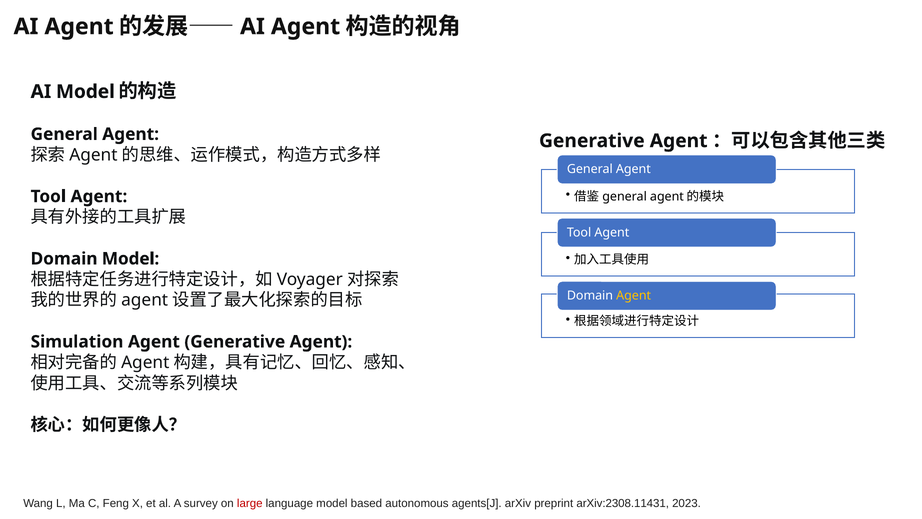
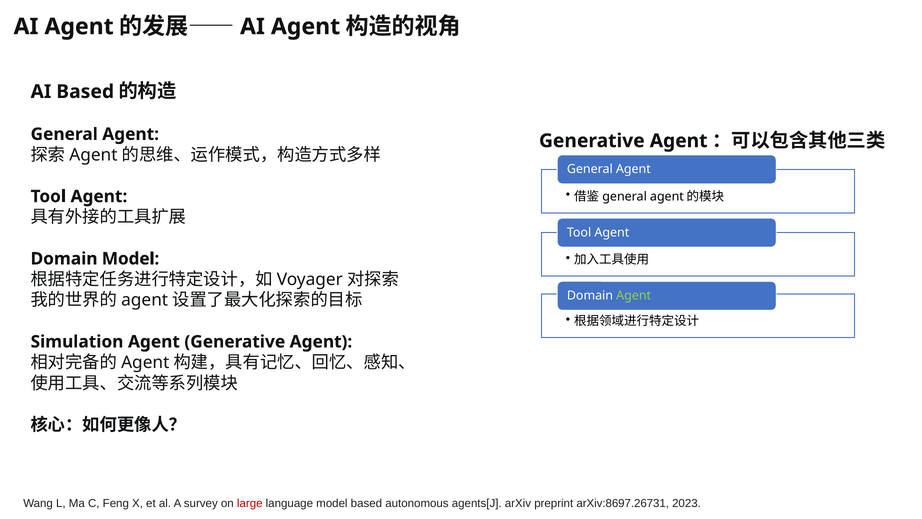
AI Model: Model -> Based
Agent at (634, 296) colour: yellow -> light green
arXiv:2308.11431: arXiv:2308.11431 -> arXiv:8697.26731
